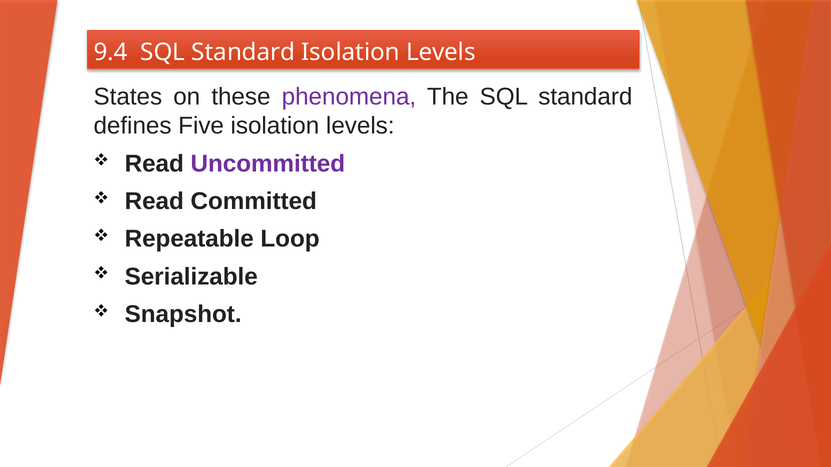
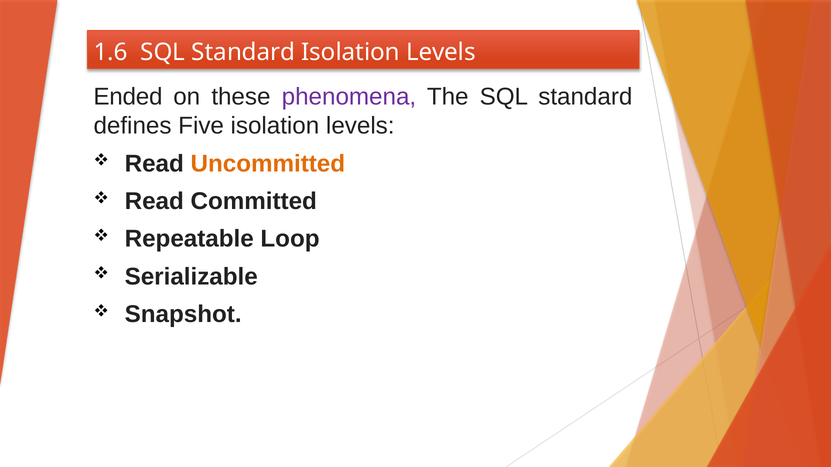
9.4: 9.4 -> 1.6
States: States -> Ended
Uncommitted colour: purple -> orange
